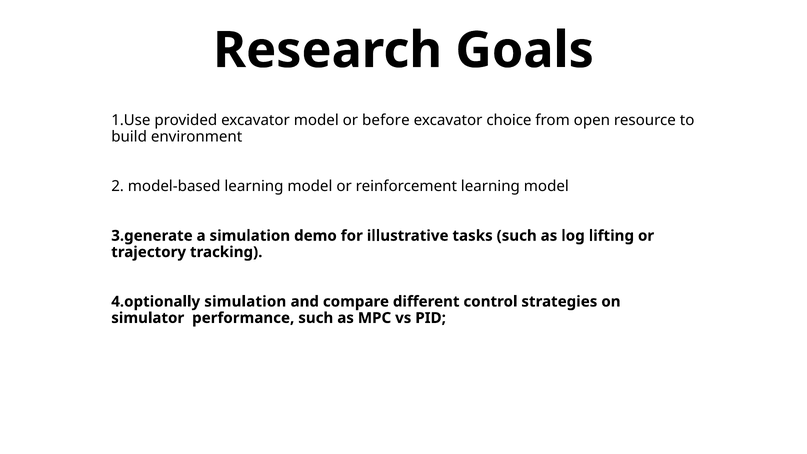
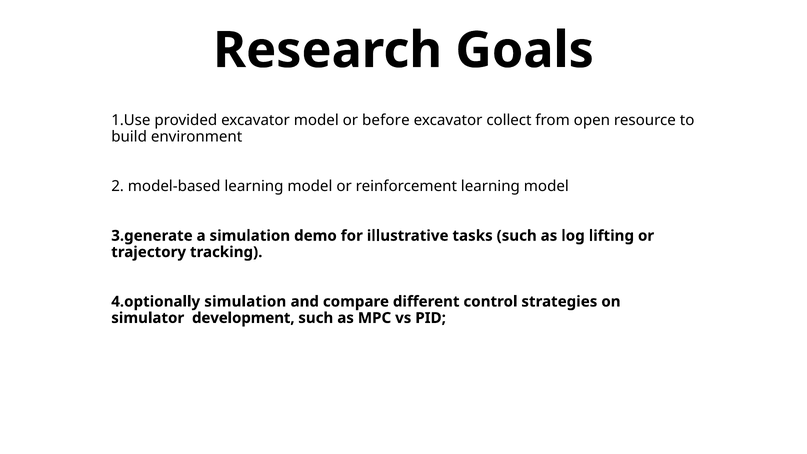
choice: choice -> collect
performance: performance -> development
